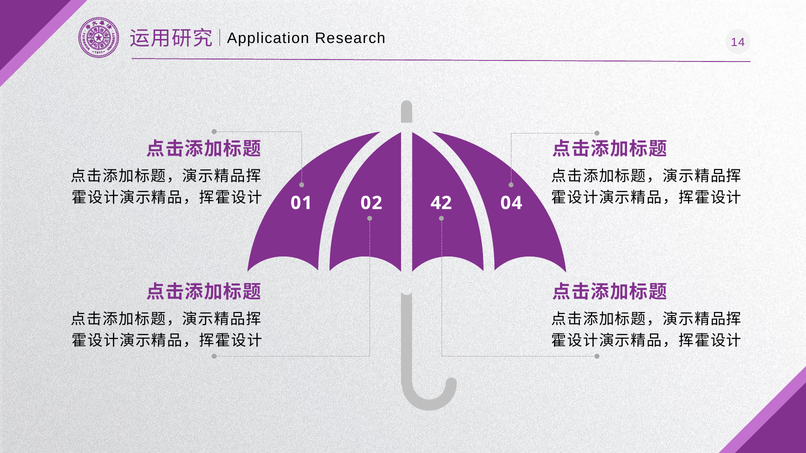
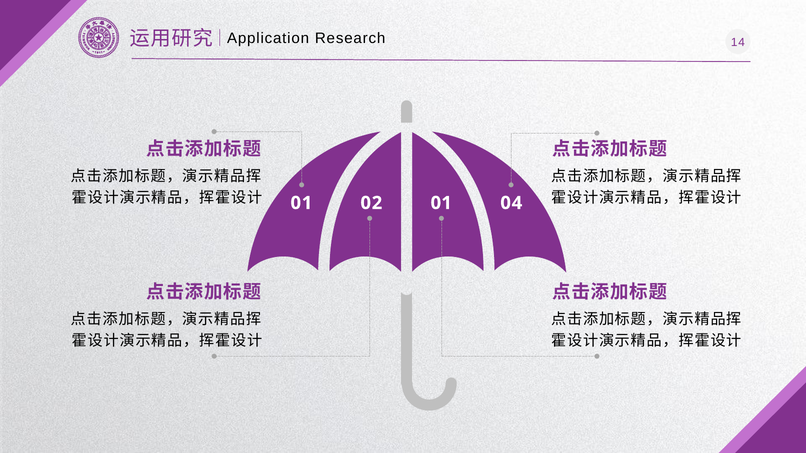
02 42: 42 -> 01
